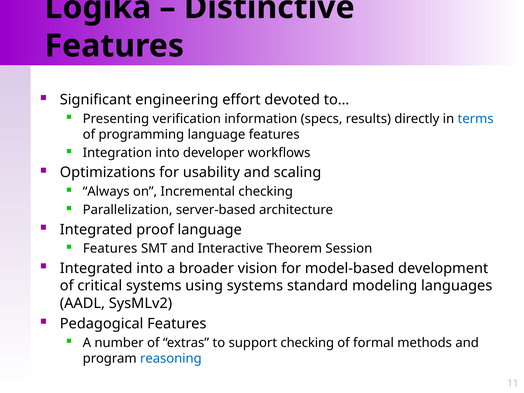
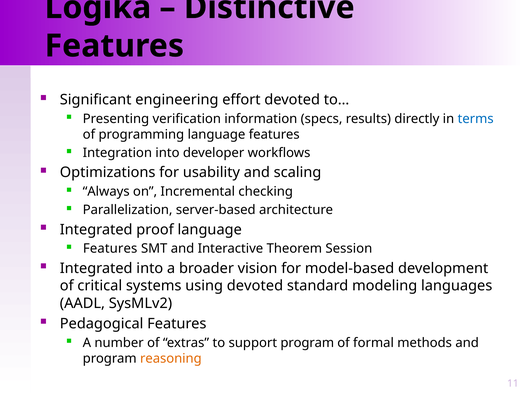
using systems: systems -> devoted
support checking: checking -> program
reasoning colour: blue -> orange
